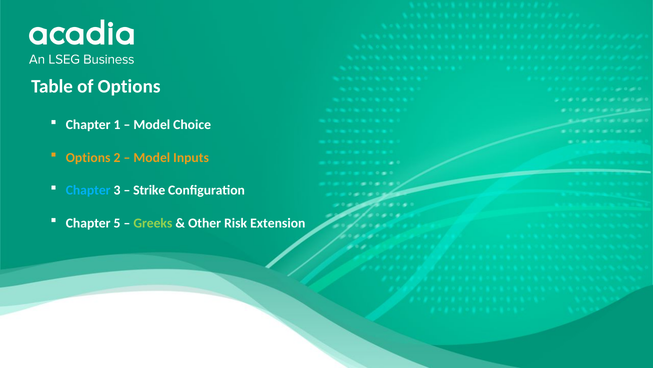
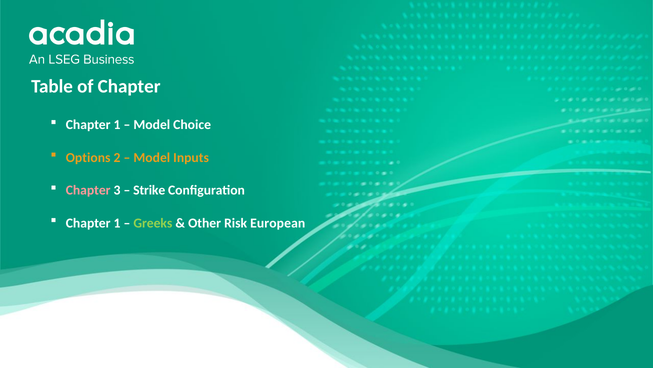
of Options: Options -> Chapter
Chapter at (88, 190) colour: light blue -> pink
5 at (117, 223): 5 -> 1
Extension: Extension -> European
